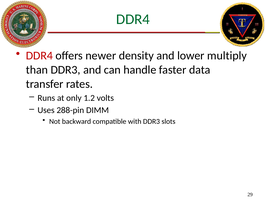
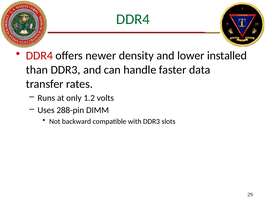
multiply: multiply -> installed
